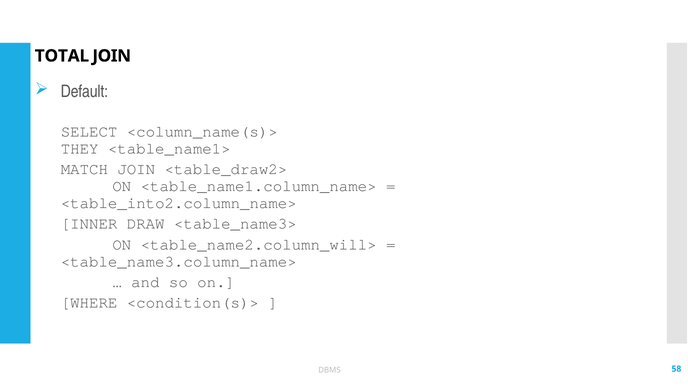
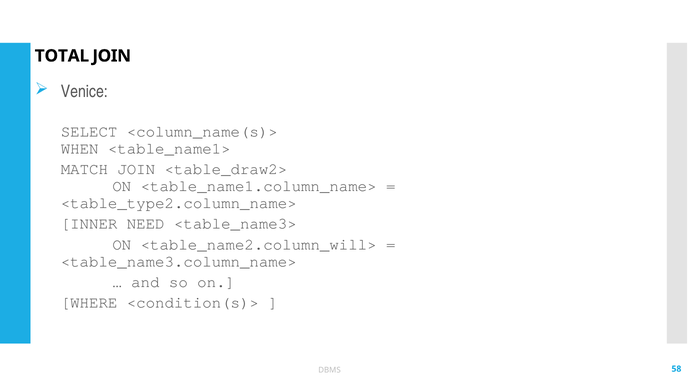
Default: Default -> Venice
THEY: THEY -> WHEN
<table_into2.column_name>: <table_into2.column_name> -> <table_type2.column_name>
DRAW: DRAW -> NEED
